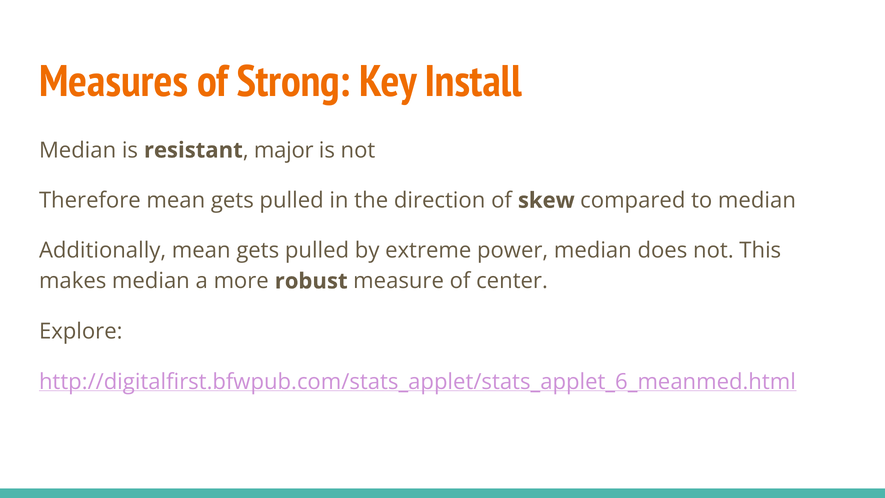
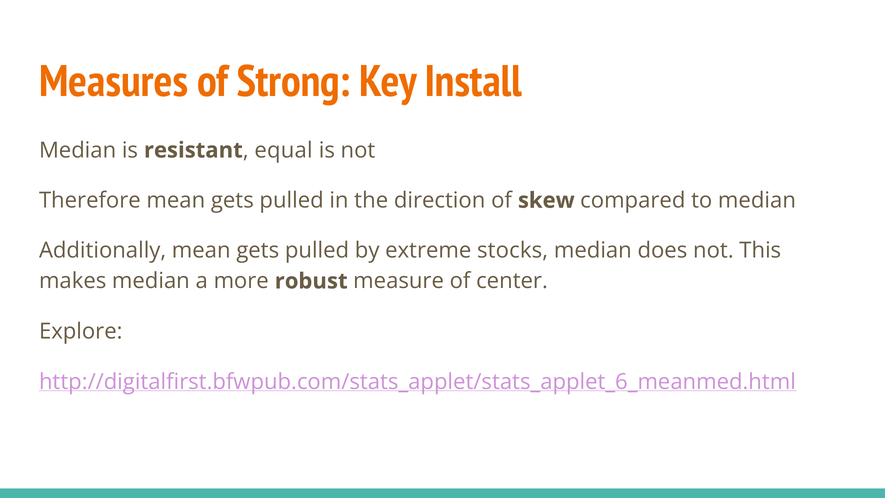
major: major -> equal
power: power -> stocks
